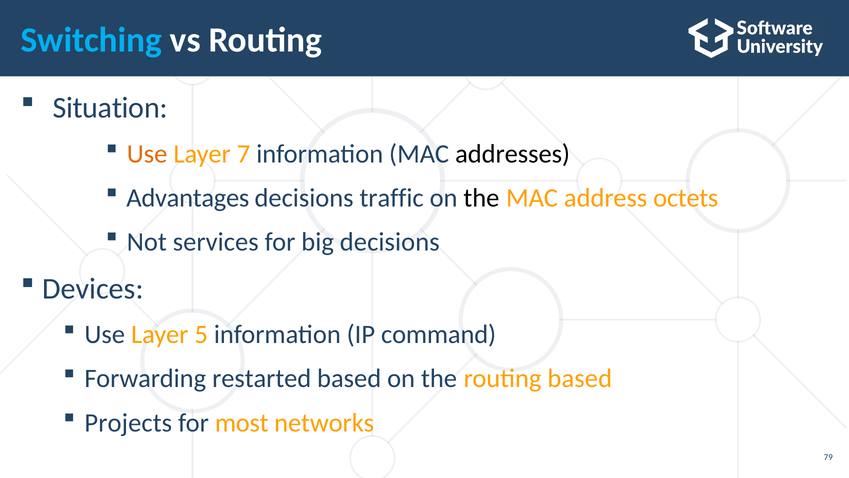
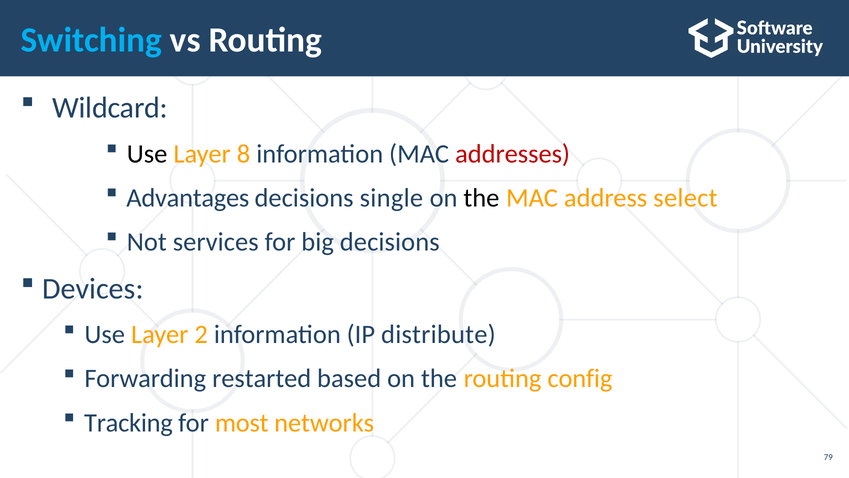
Situation: Situation -> Wildcard
Use at (147, 154) colour: orange -> black
7: 7 -> 8
addresses colour: black -> red
traffic: traffic -> single
octets: octets -> select
5: 5 -> 2
command: command -> distribute
routing based: based -> config
Projects: Projects -> Tracking
